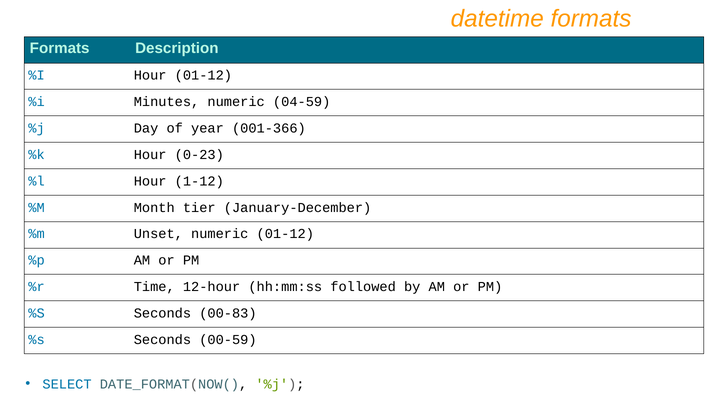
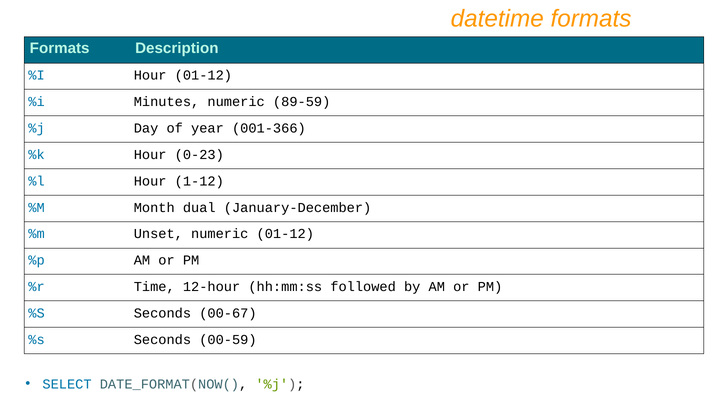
04-59: 04-59 -> 89-59
tier: tier -> dual
00-83: 00-83 -> 00-67
